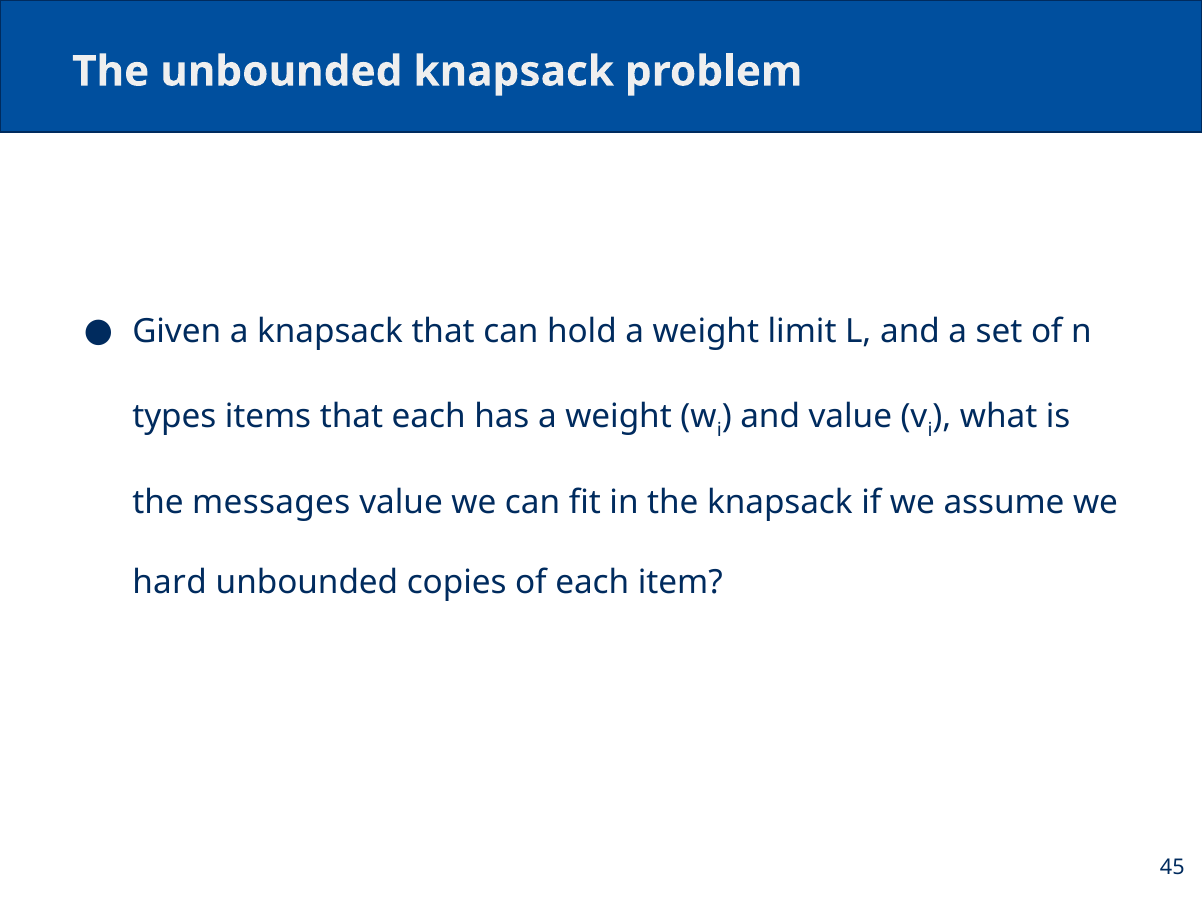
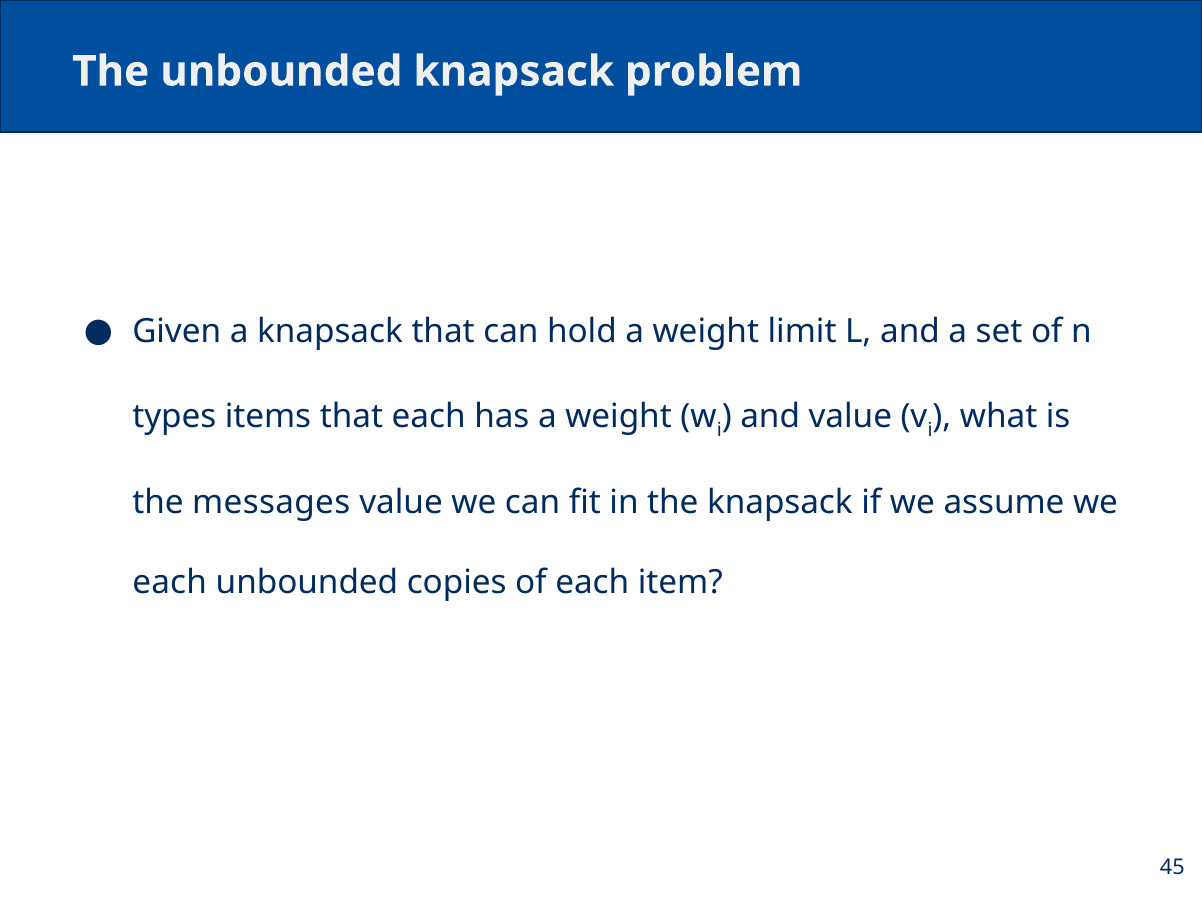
hard at (170, 582): hard -> each
